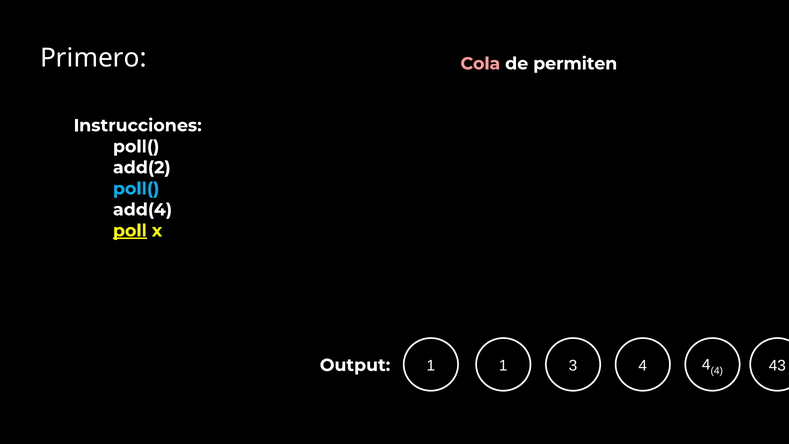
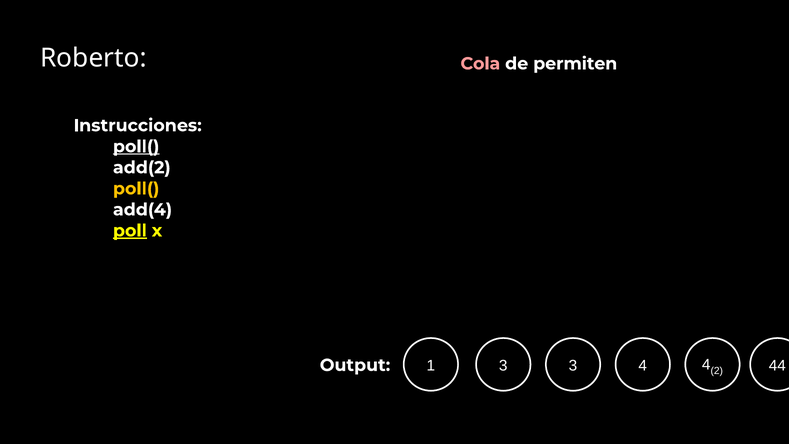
Primero: Primero -> Roberto
poll( at (136, 146) underline: none -> present
poll( at (136, 189) colour: light blue -> yellow
1 1: 1 -> 3
43: 43 -> 44
4 4: 4 -> 2
